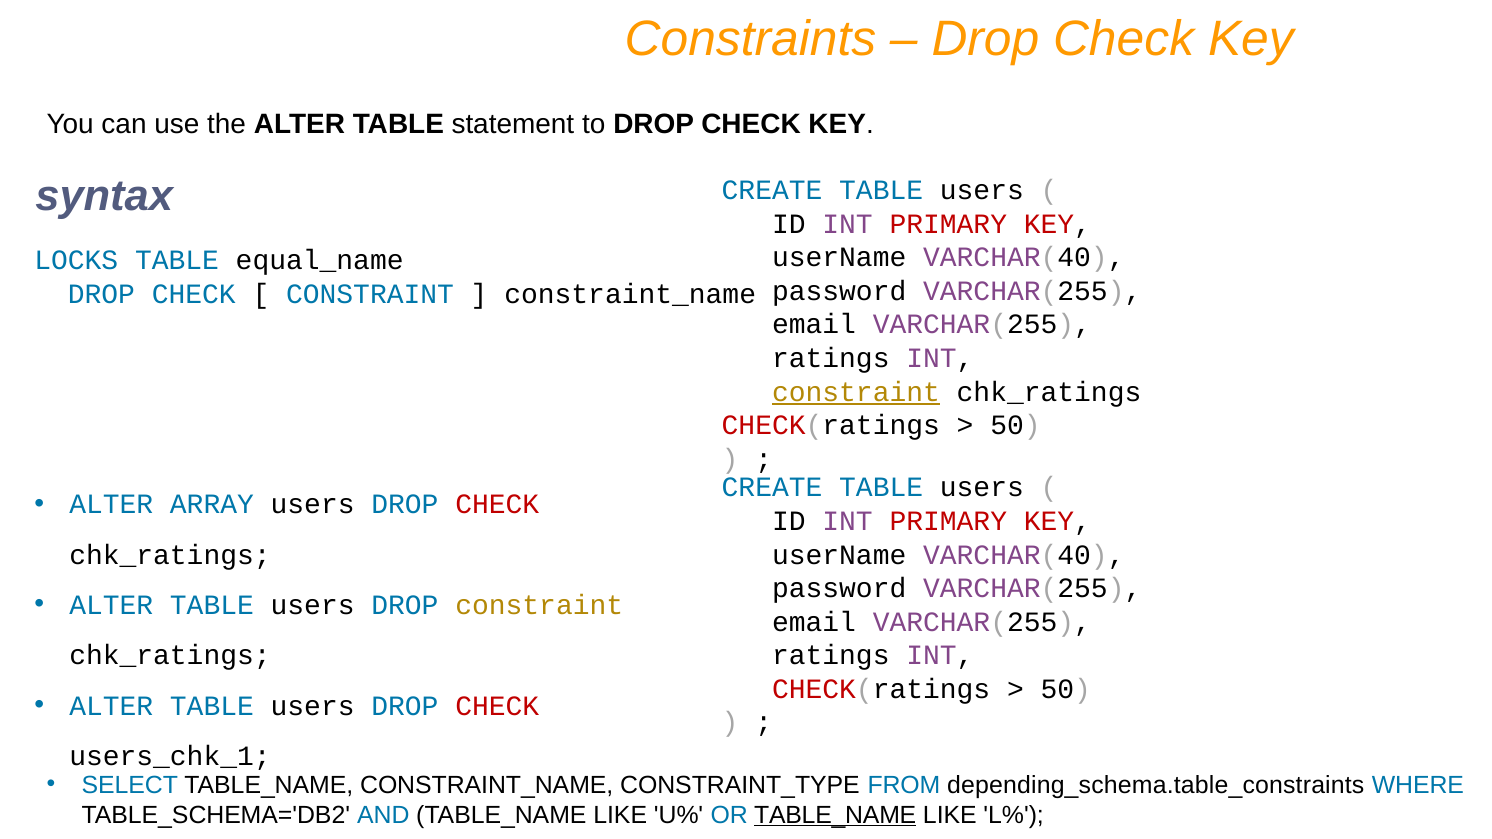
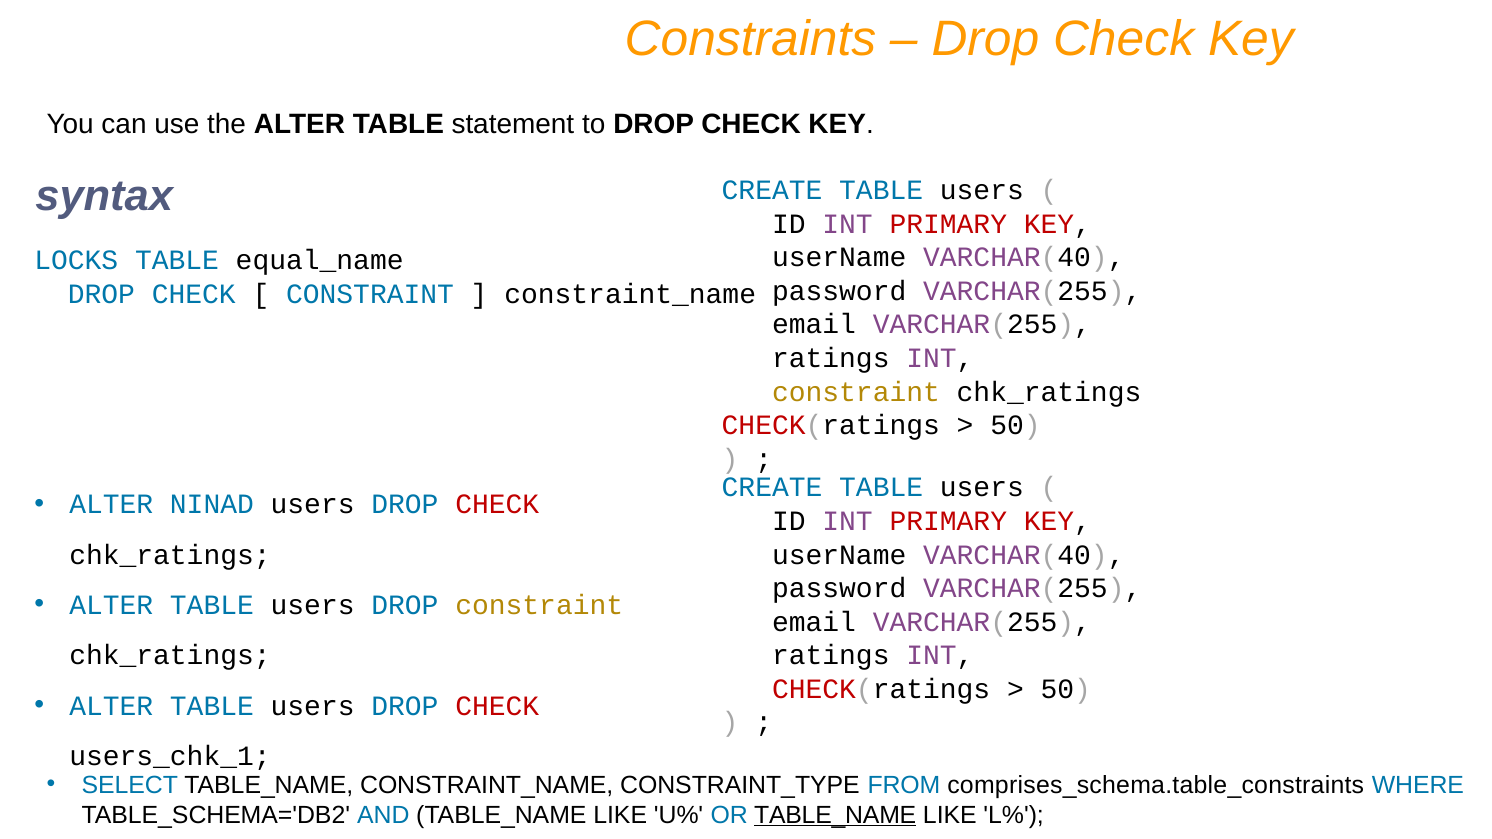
constraint at (856, 392) underline: present -> none
ARRAY: ARRAY -> NINAD
depending_schema.table_constraints: depending_schema.table_constraints -> comprises_schema.table_constraints
